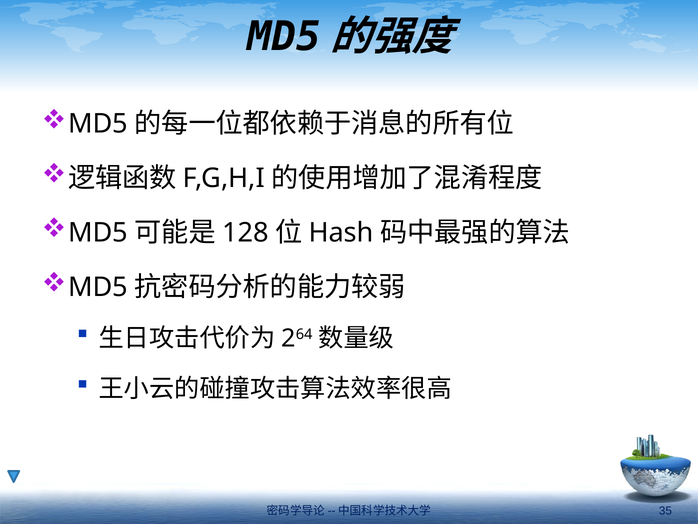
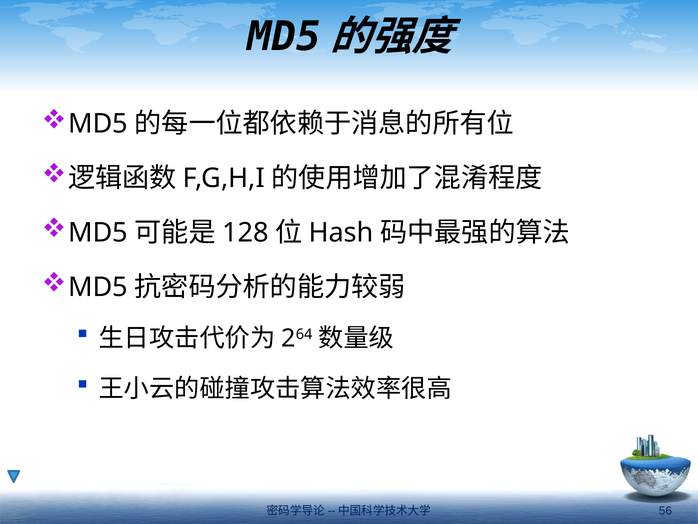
35: 35 -> 56
